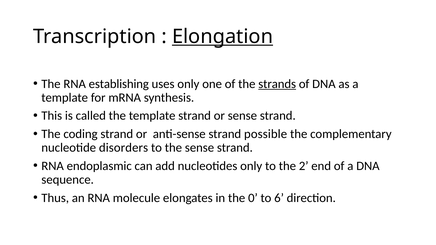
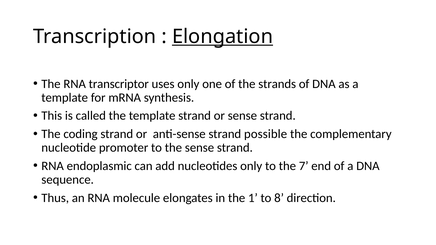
establishing: establishing -> transcriptor
strands underline: present -> none
disorders: disorders -> promoter
2: 2 -> 7
0: 0 -> 1
6: 6 -> 8
